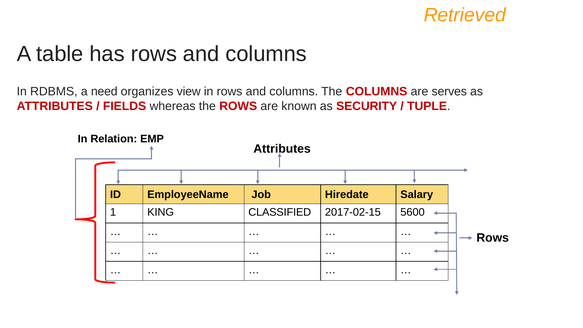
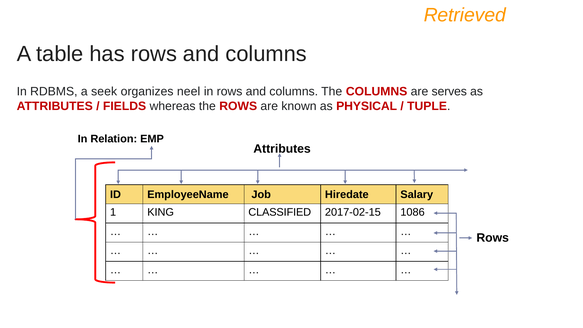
need: need -> seek
view: view -> neel
SECURITY: SECURITY -> PHYSICAL
5600: 5600 -> 1086
